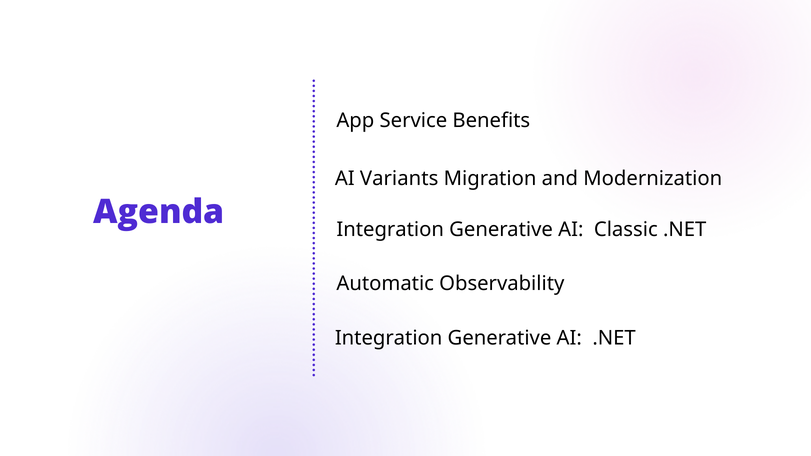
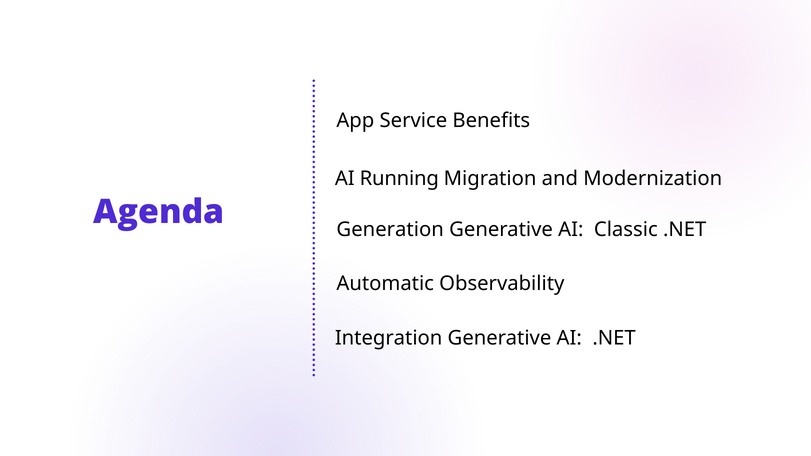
Variants: Variants -> Running
Integration at (390, 229): Integration -> Generation
